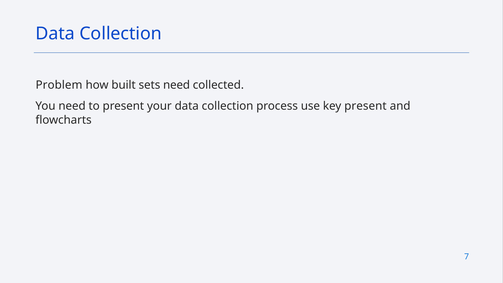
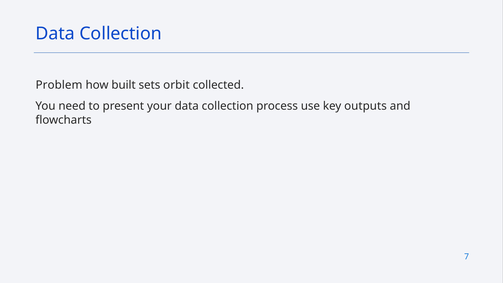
sets need: need -> orbit
key present: present -> outputs
